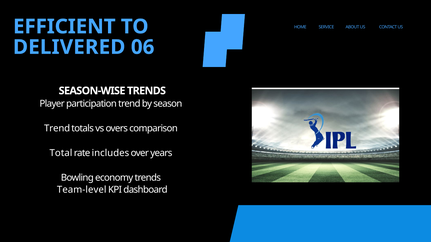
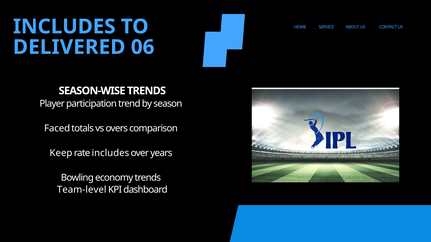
EFFICIENT at (64, 27): EFFICIENT -> INCLUDES
Trend at (57, 129): Trend -> Faced
Total: Total -> Keep
